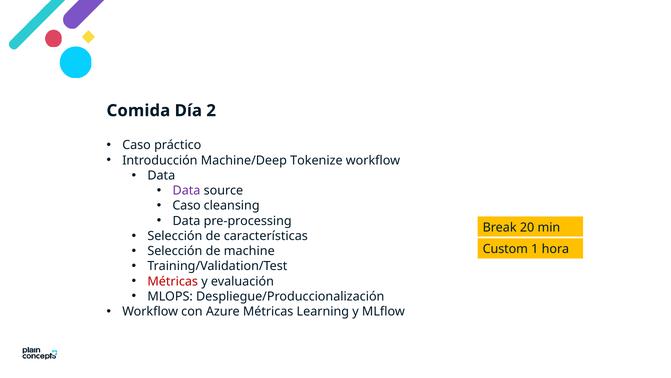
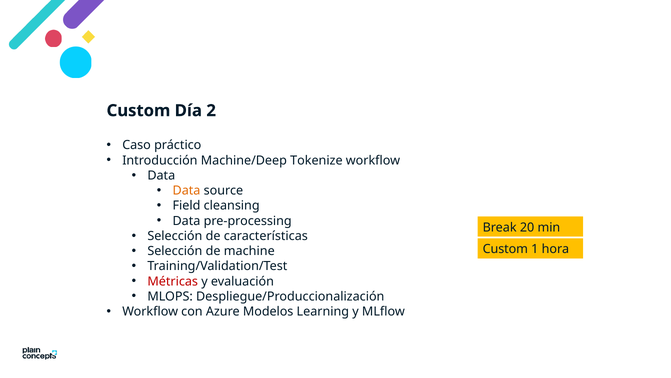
Comida at (138, 110): Comida -> Custom
Data at (186, 190) colour: purple -> orange
Caso at (187, 205): Caso -> Field
Azure Métricas: Métricas -> Modelos
